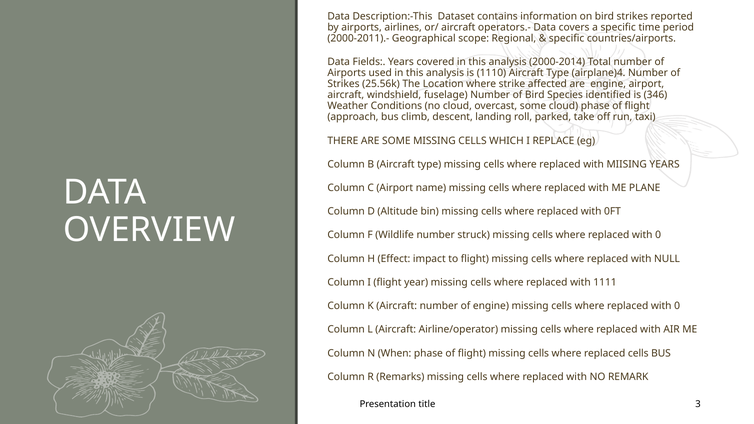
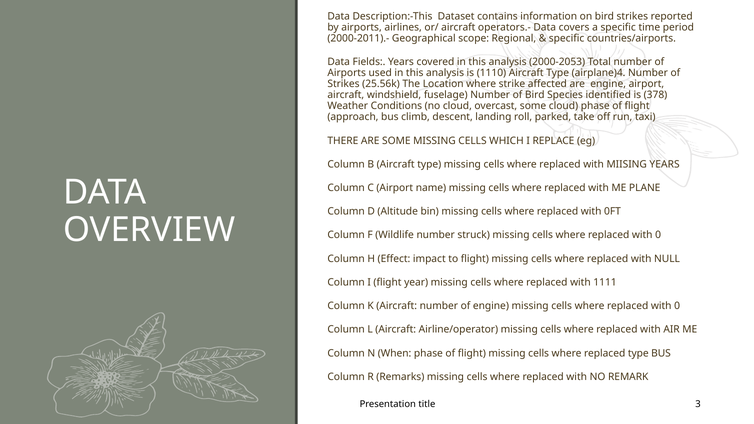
2000-2014: 2000-2014 -> 2000-2053
346: 346 -> 378
replaced cells: cells -> type
